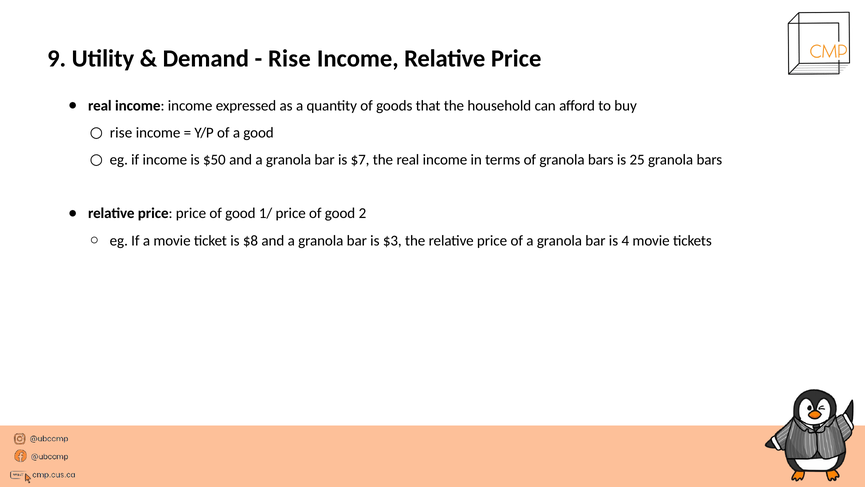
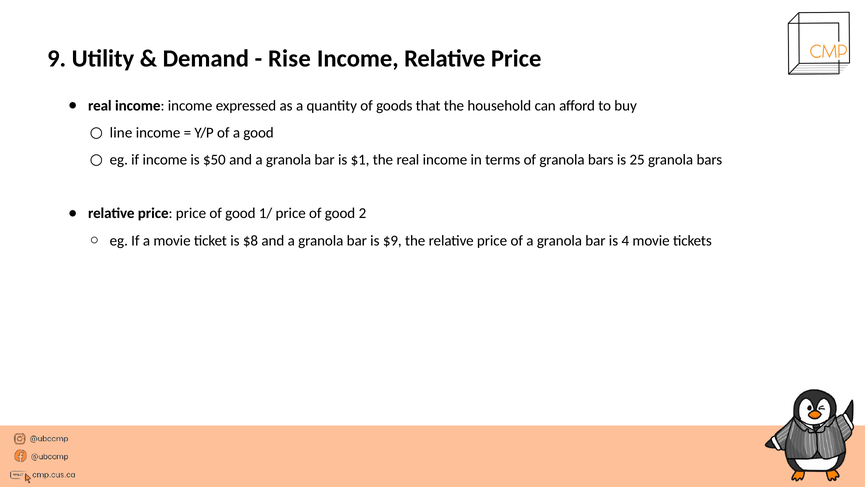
rise at (121, 133): rise -> line
$7: $7 -> $1
$3: $3 -> $9
